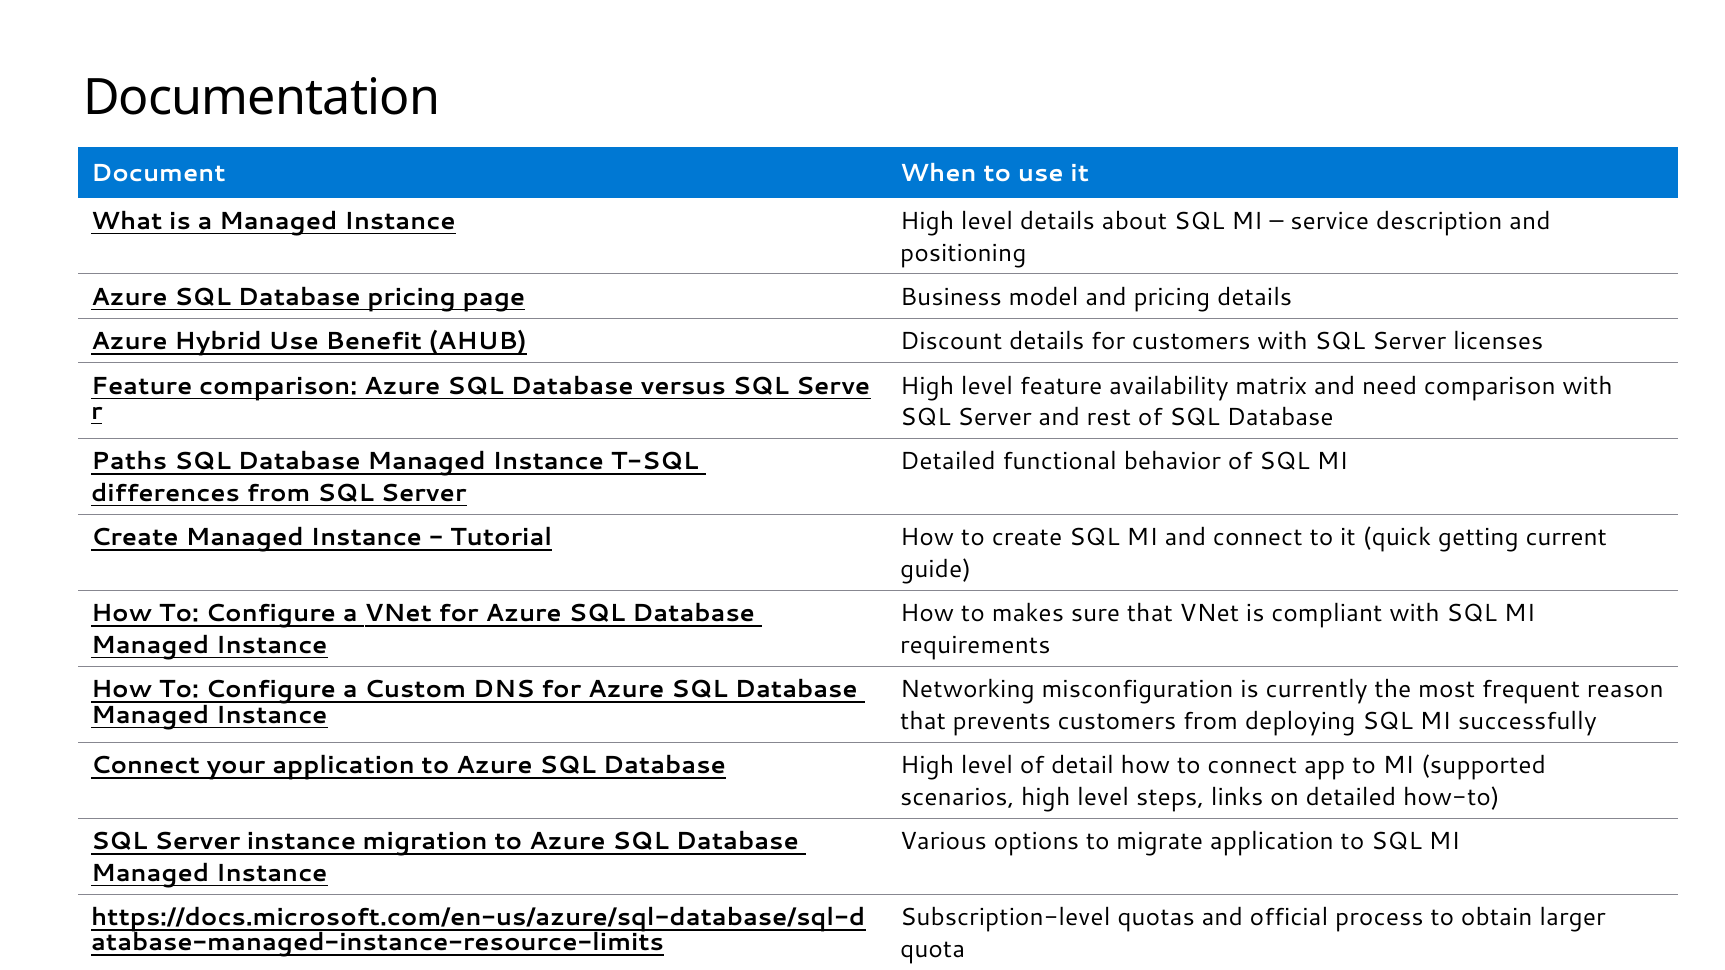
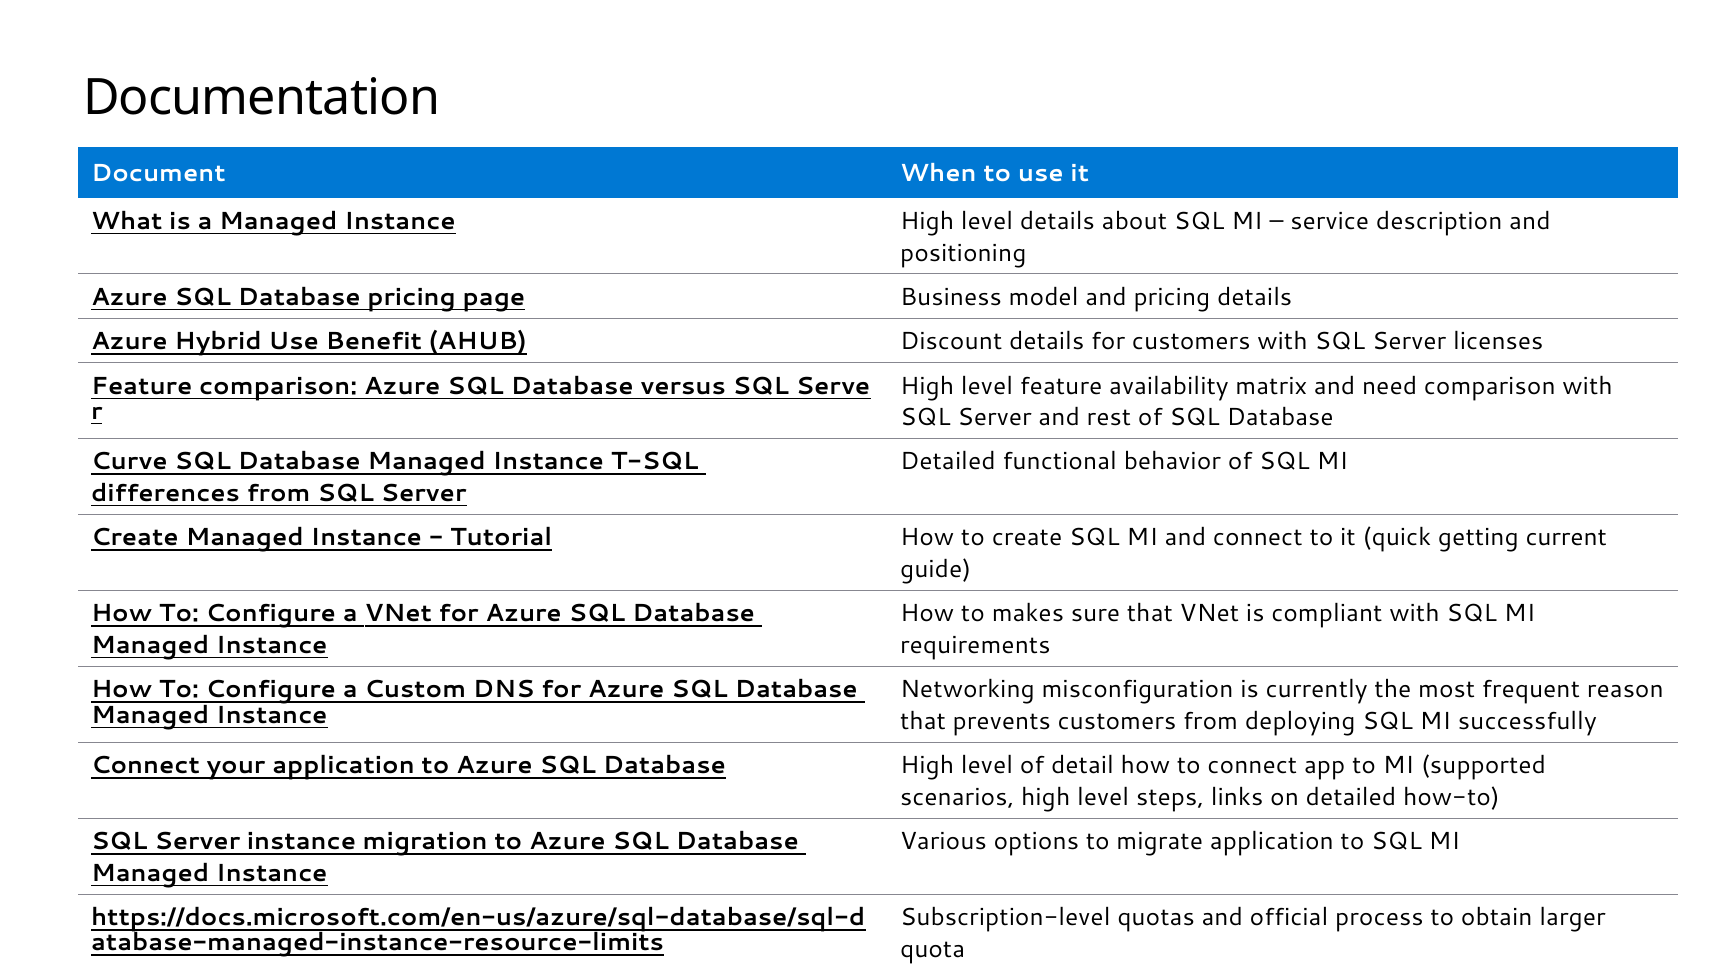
Paths: Paths -> Curve
